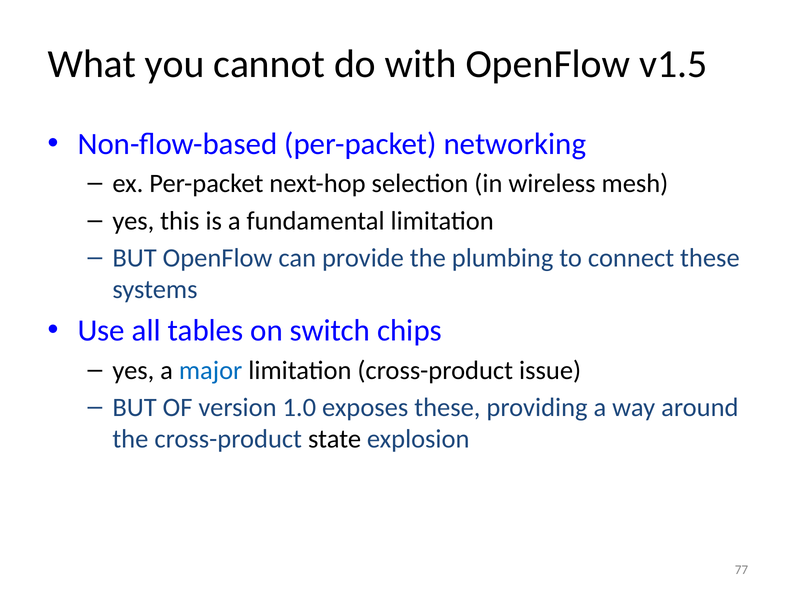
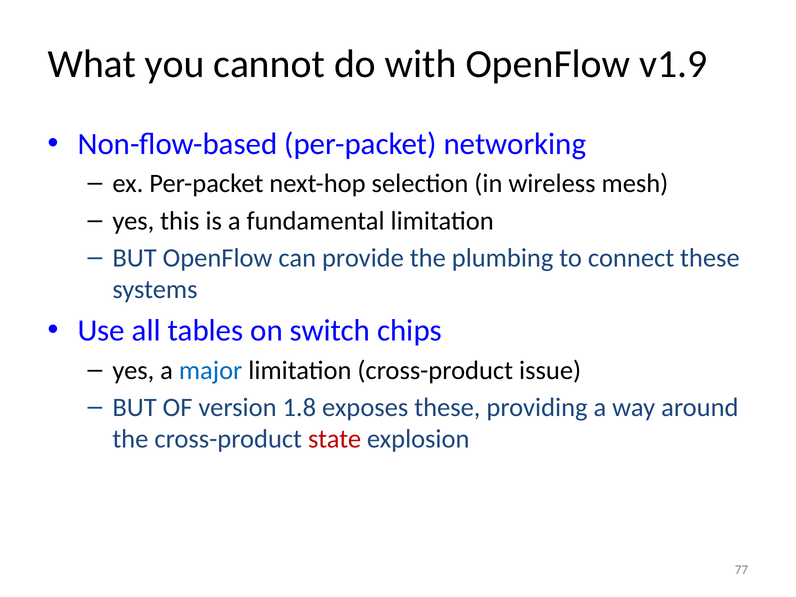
v1.5: v1.5 -> v1.9
1.0: 1.0 -> 1.8
state colour: black -> red
